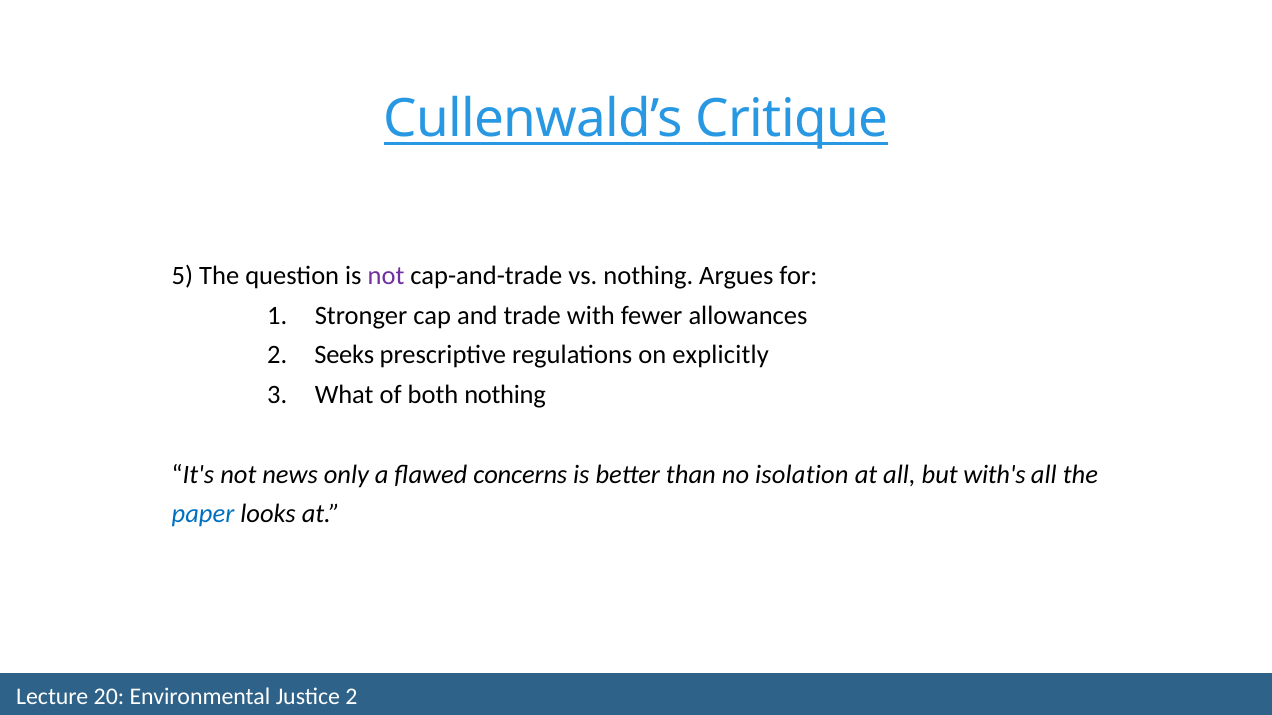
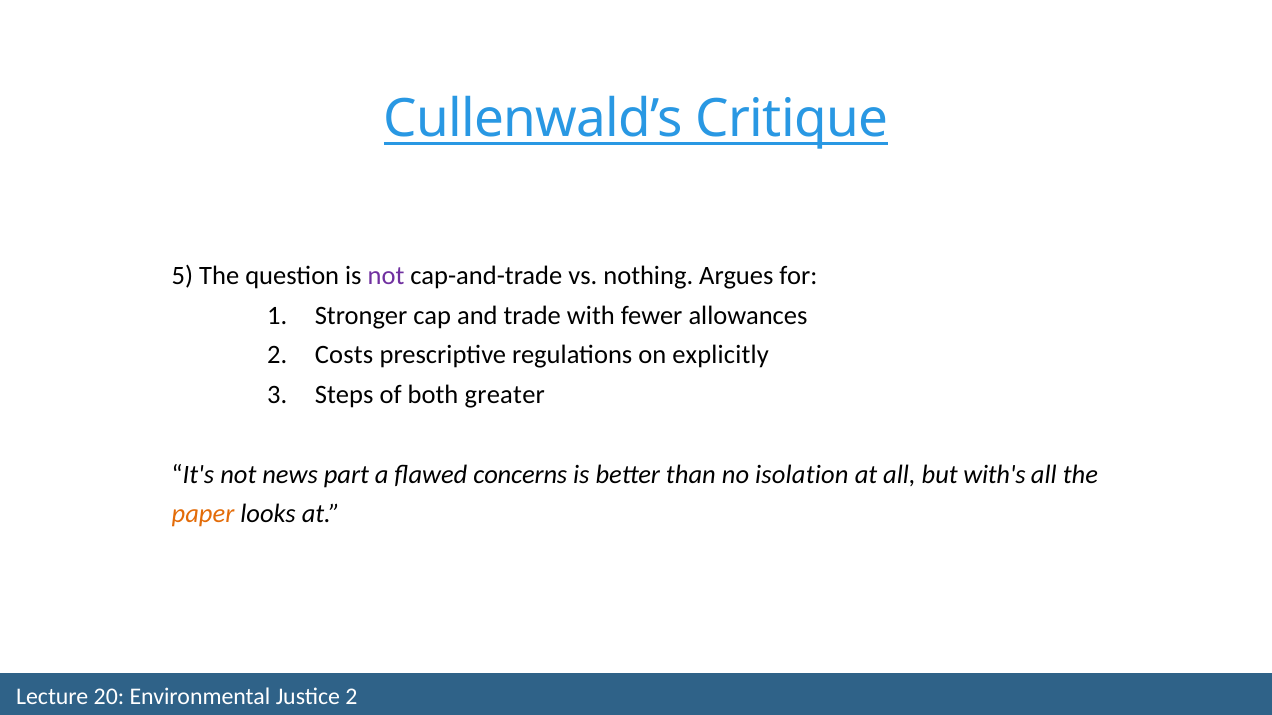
Seeks: Seeks -> Costs
What: What -> Steps
both nothing: nothing -> greater
only: only -> part
paper colour: blue -> orange
